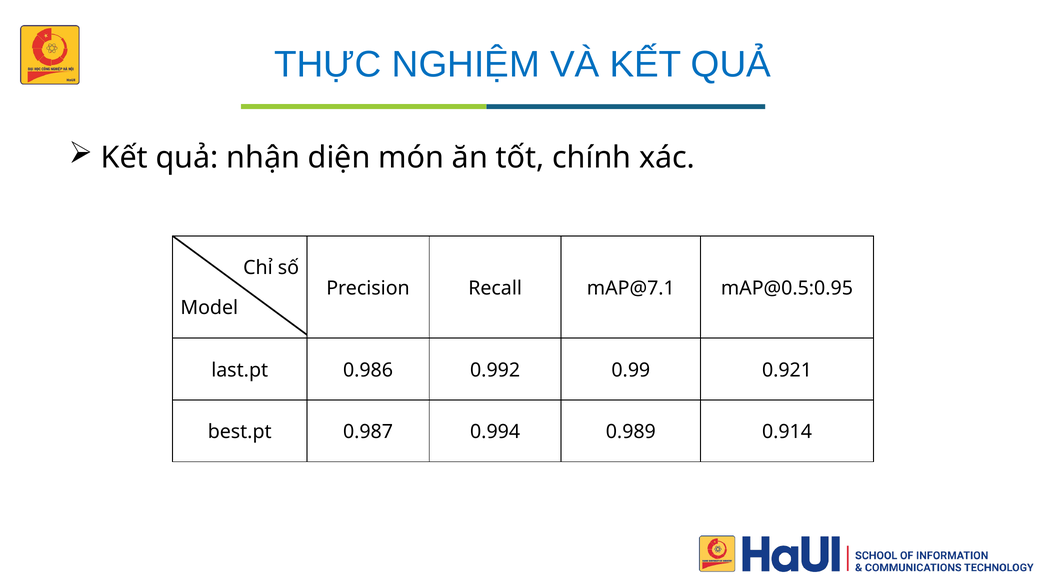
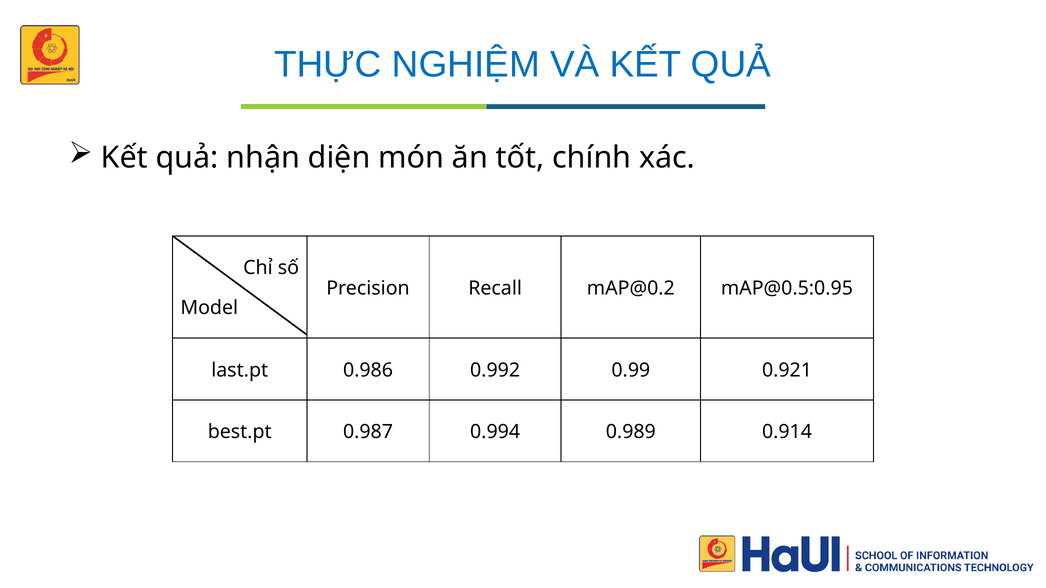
mAP@7.1: mAP@7.1 -> mAP@0.2
